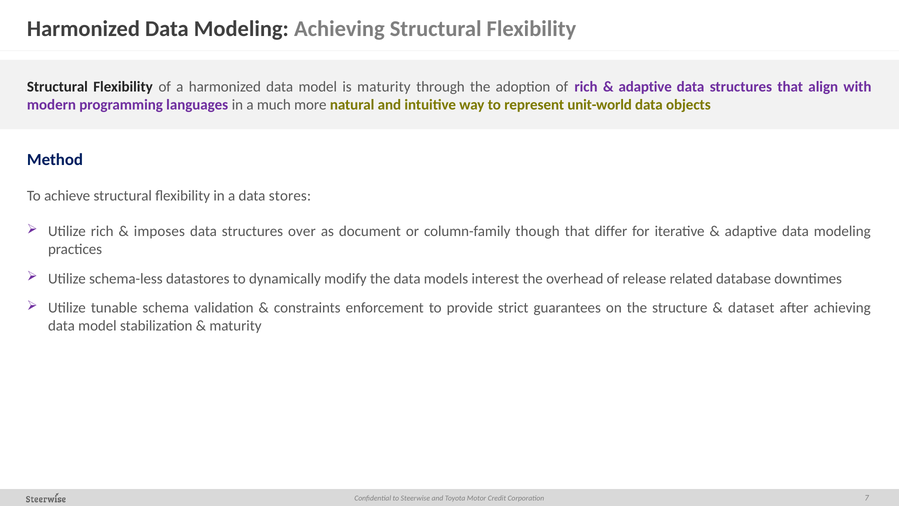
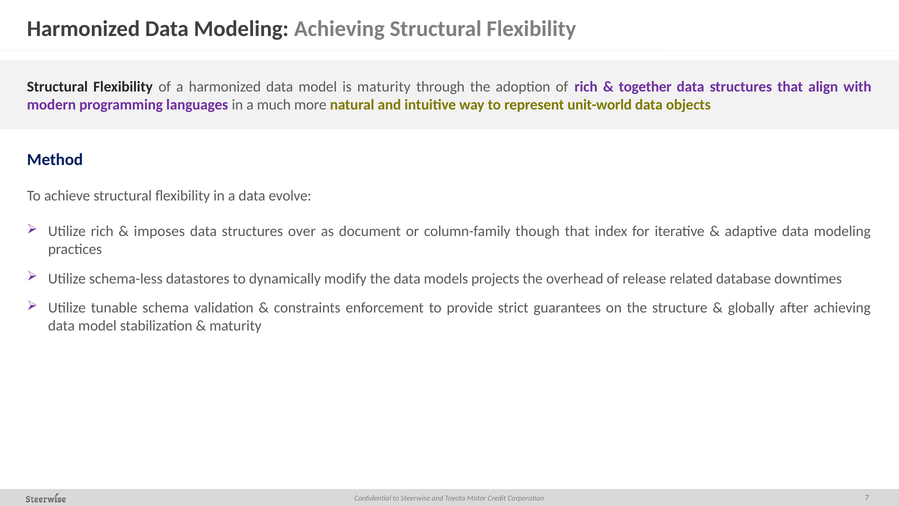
adaptive at (645, 87): adaptive -> together
stores: stores -> evolve
differ: differ -> index
interest: interest -> projects
dataset: dataset -> globally
